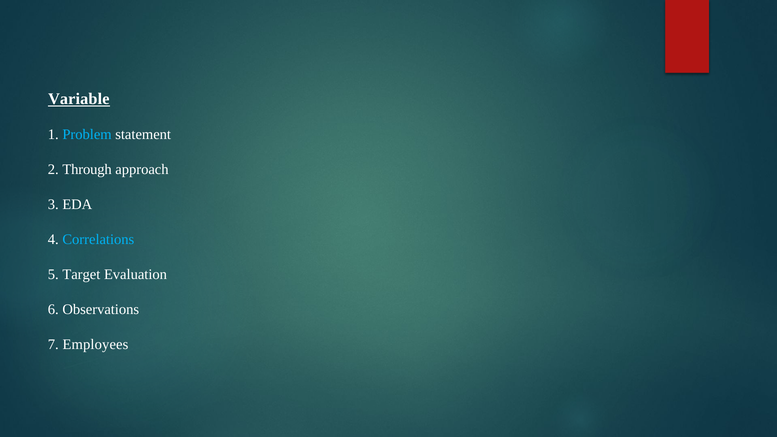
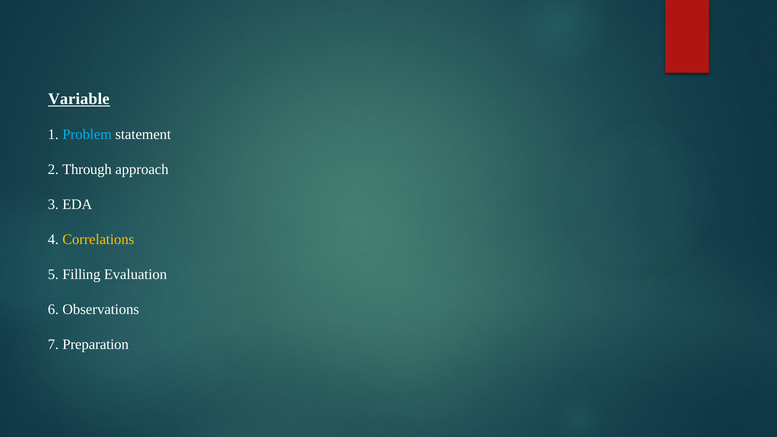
Correlations colour: light blue -> yellow
Target: Target -> Filling
Employees: Employees -> Preparation
